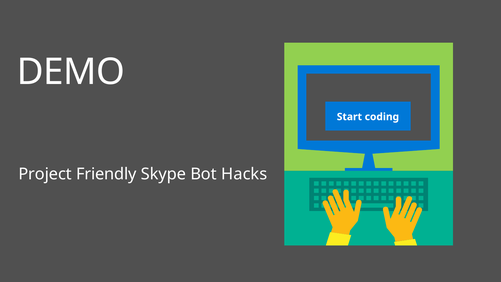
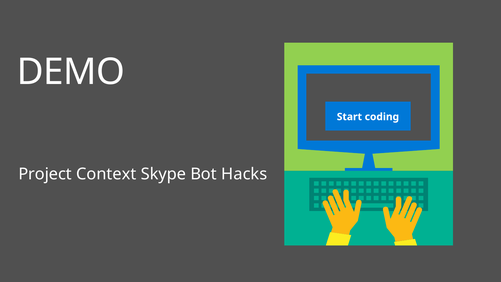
Friendly: Friendly -> Context
